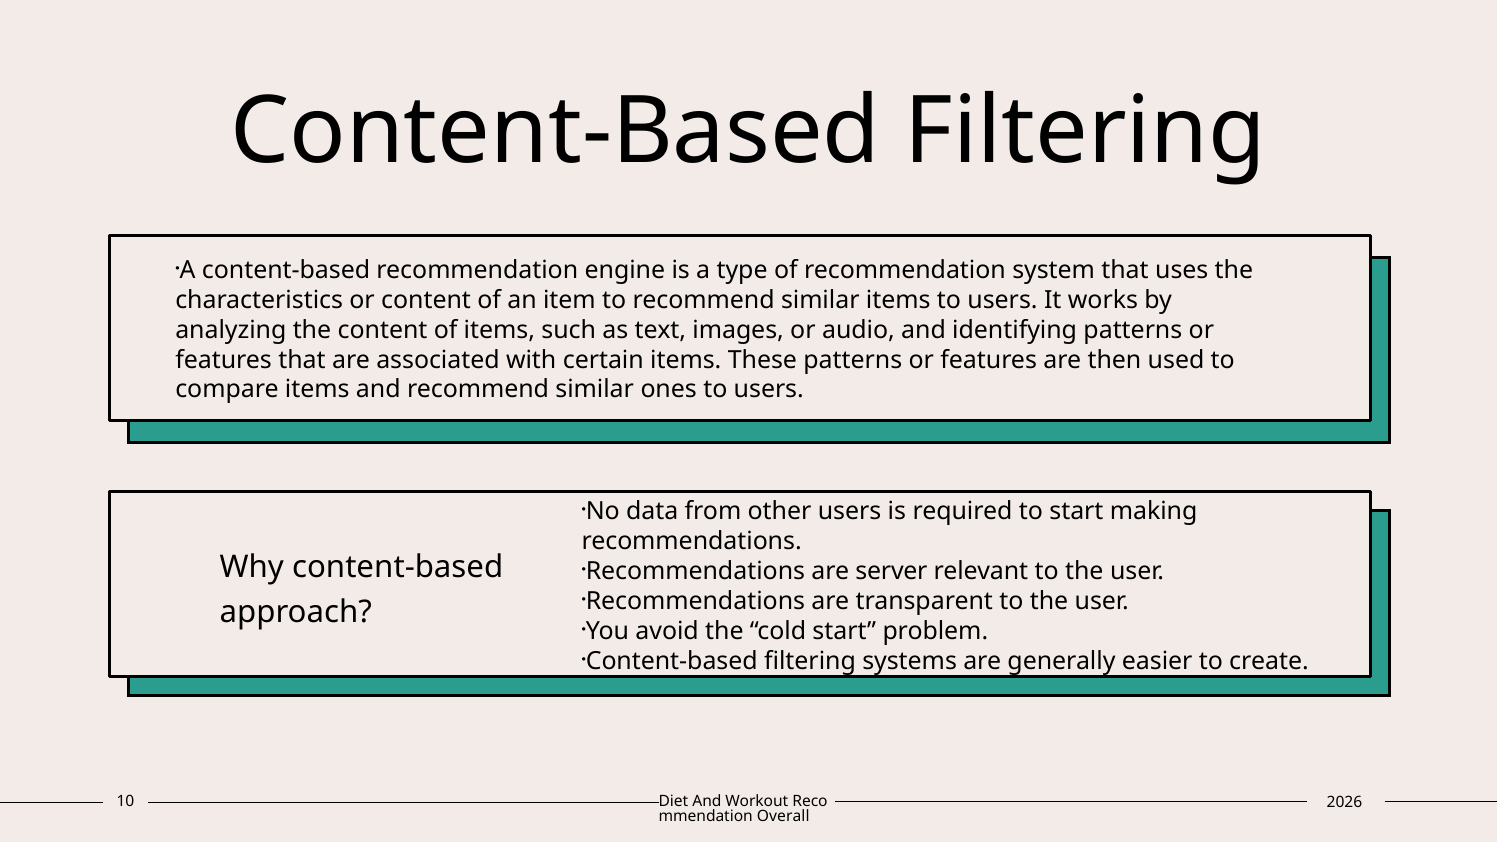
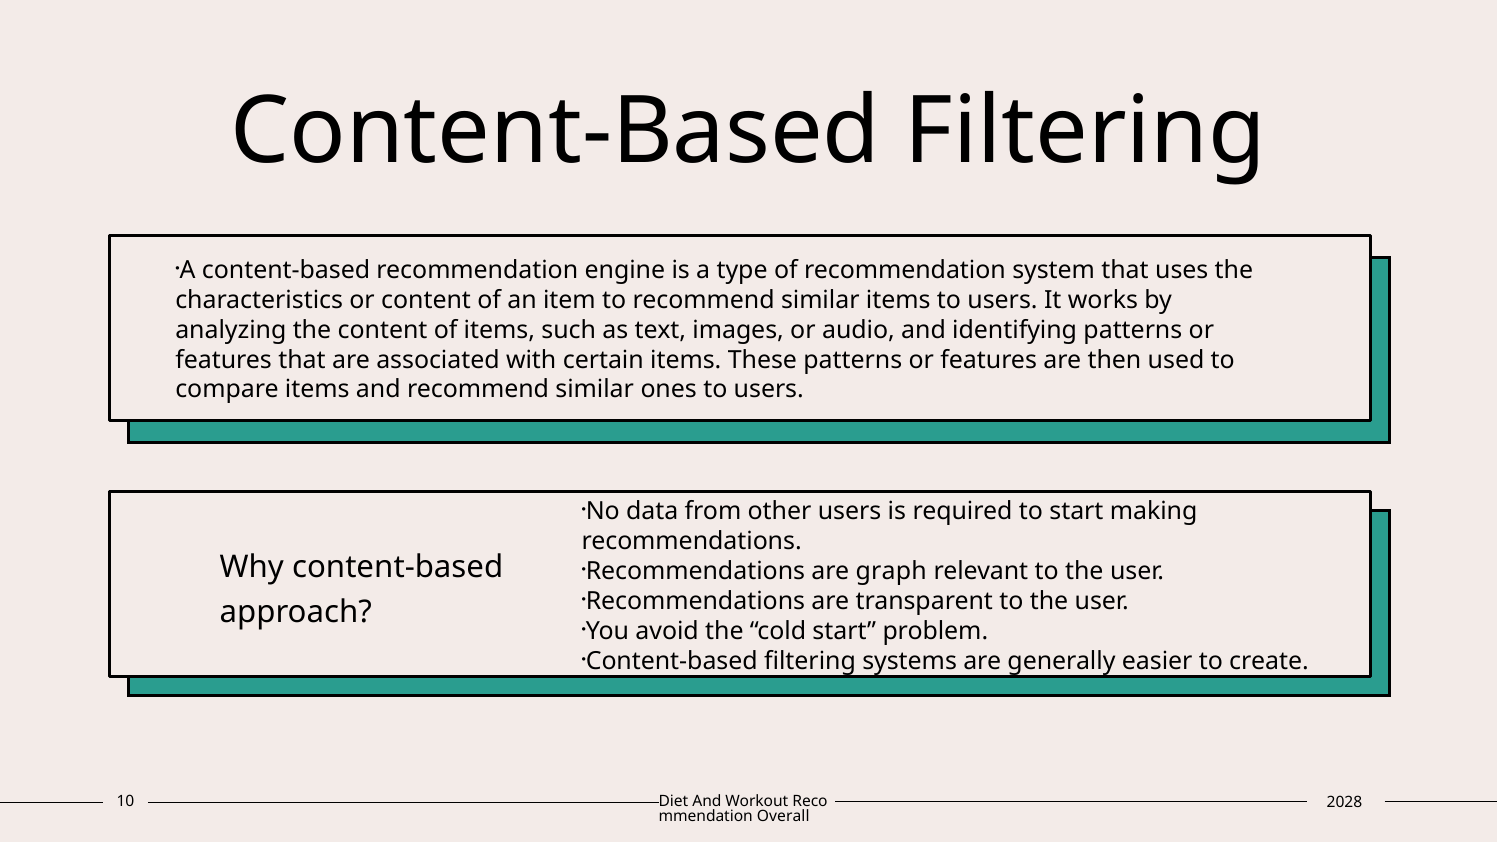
server: server -> graph
2026: 2026 -> 2028
